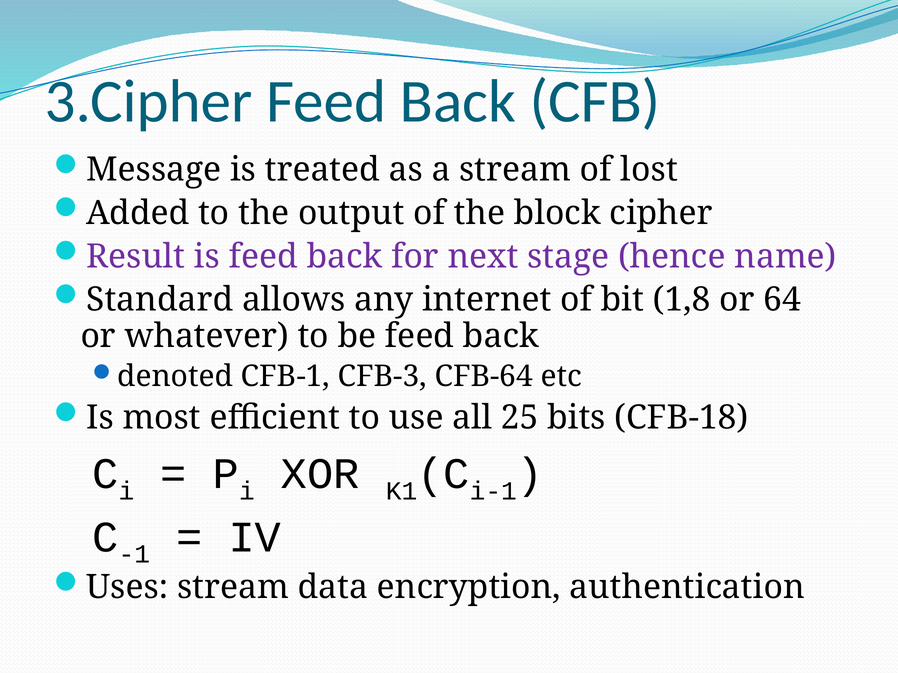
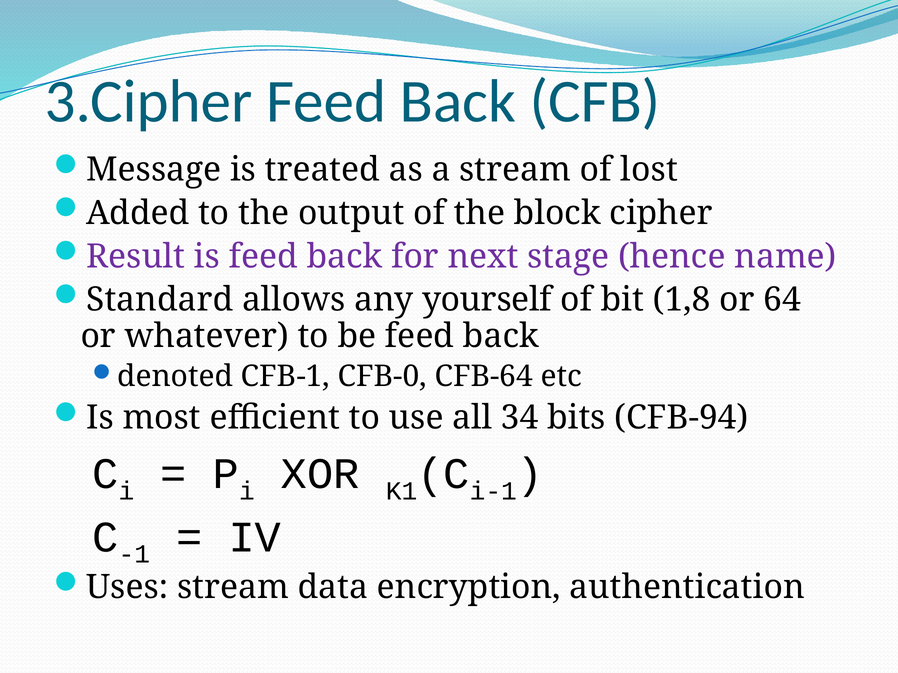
internet: internet -> yourself
CFB-3: CFB-3 -> CFB-0
25: 25 -> 34
CFB-18: CFB-18 -> CFB-94
